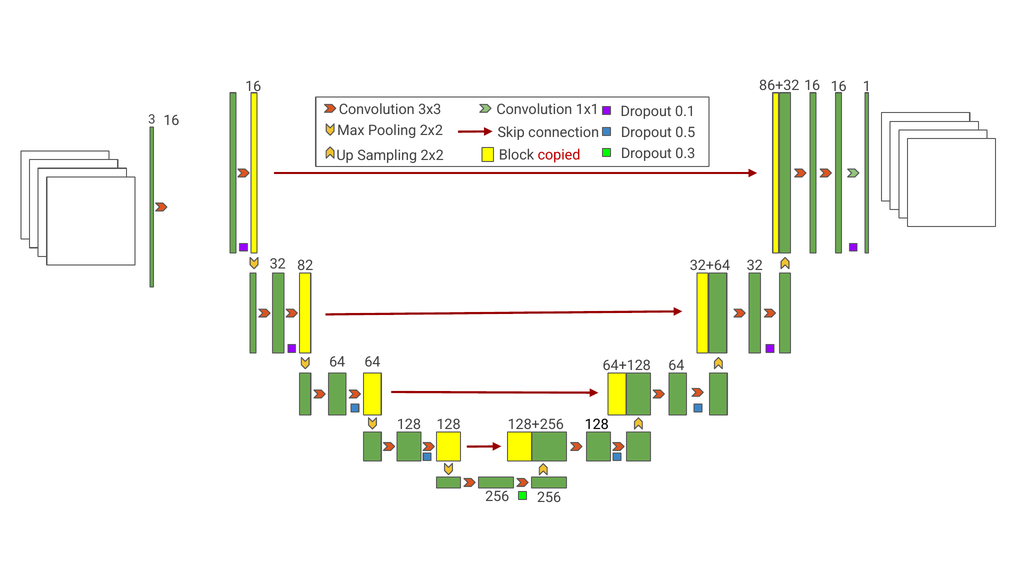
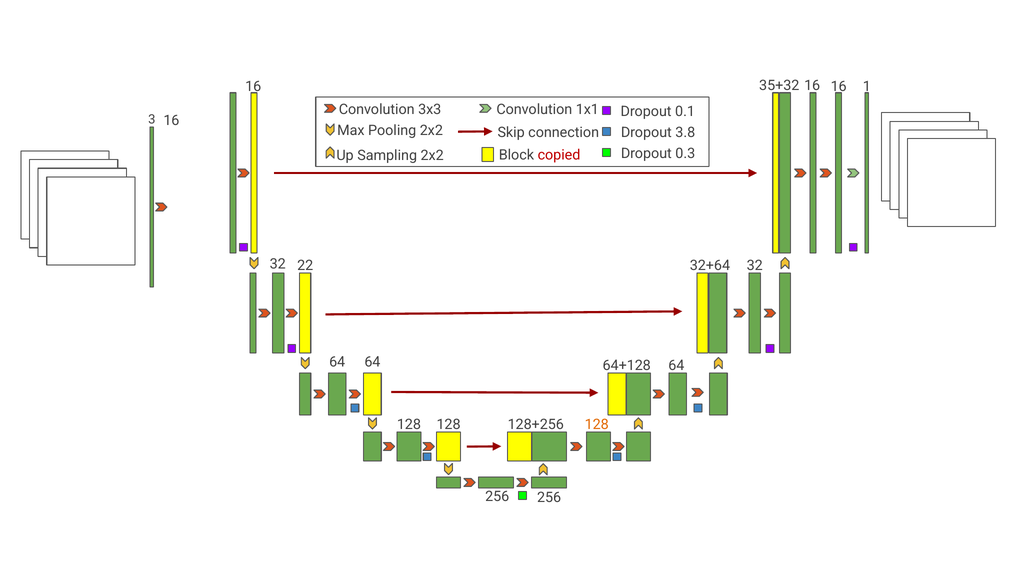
86+32: 86+32 -> 35+32
0.5: 0.5 -> 3.8
82: 82 -> 22
128 at (597, 425) colour: black -> orange
